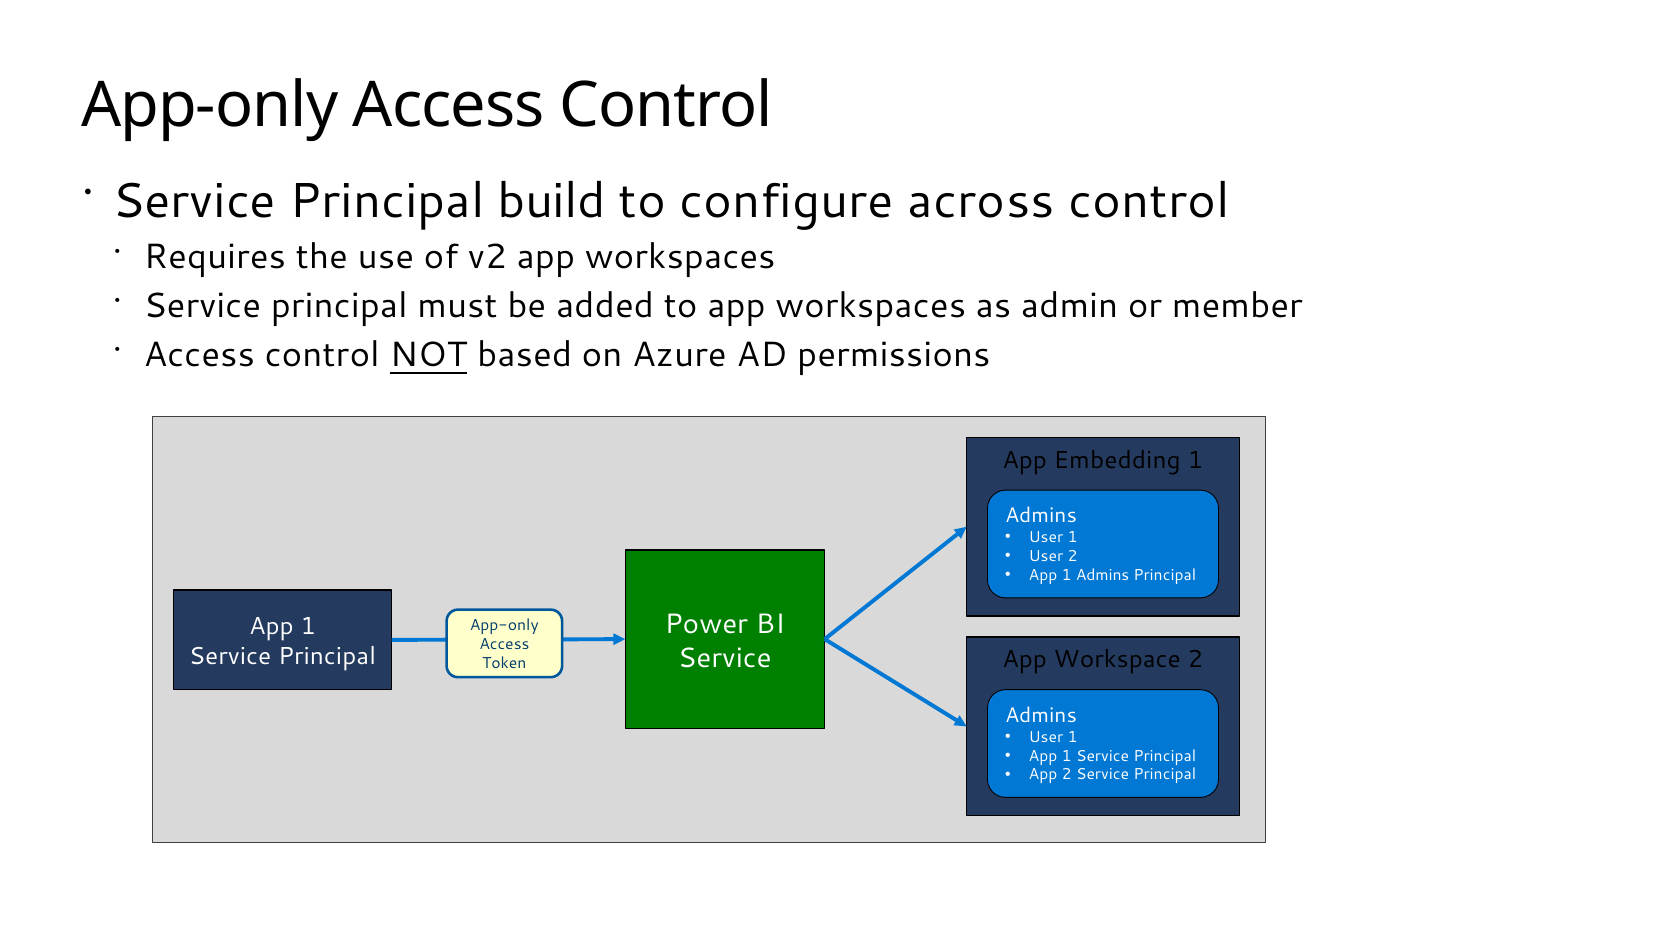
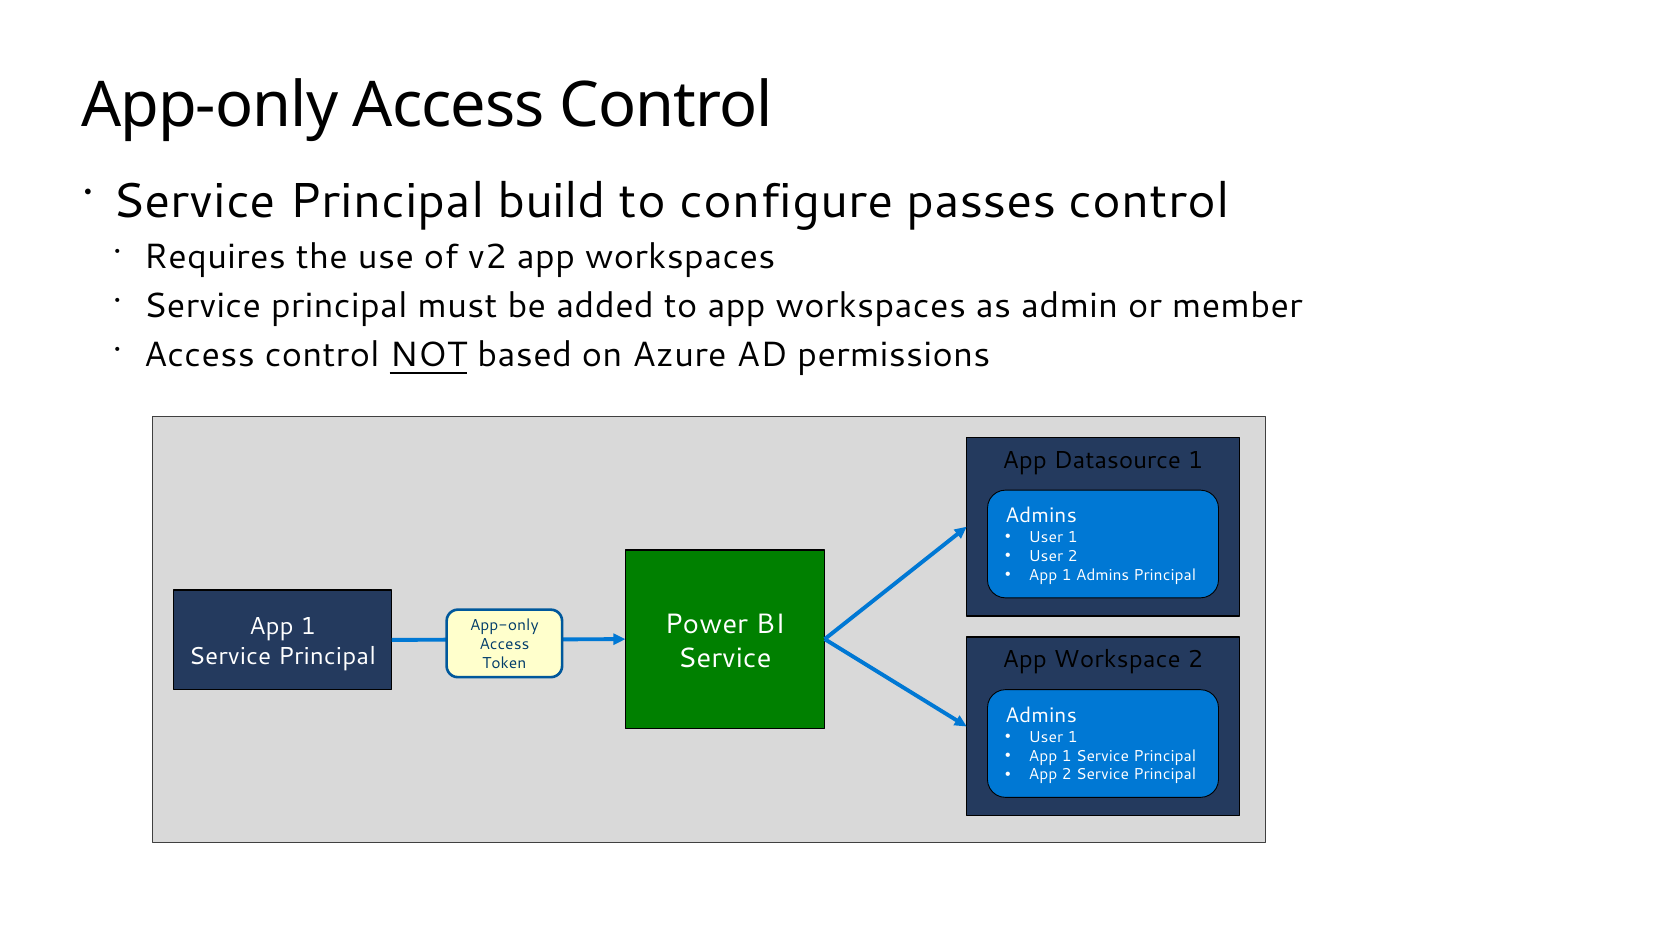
across: across -> passes
Embedding: Embedding -> Datasource
